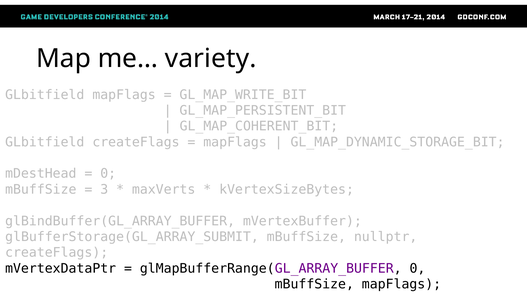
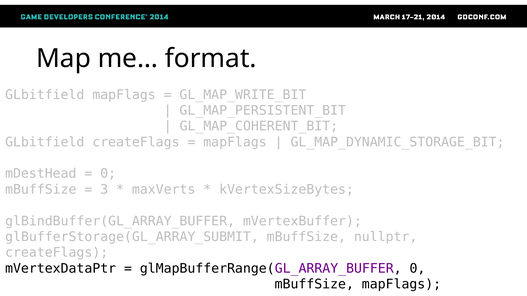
variety: variety -> format
